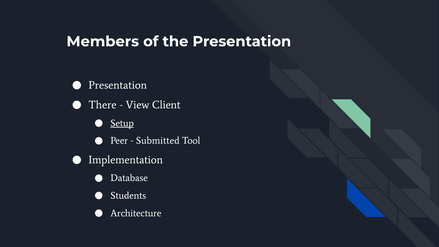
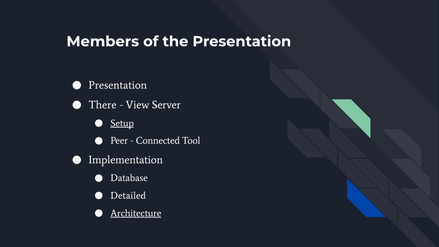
Client: Client -> Server
Submitted: Submitted -> Connected
Students: Students -> Detailed
Architecture underline: none -> present
